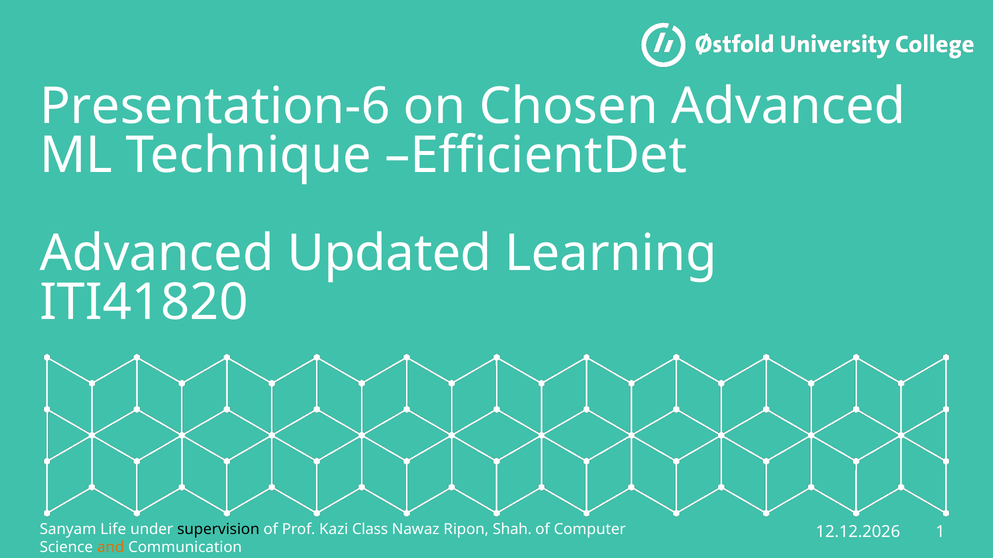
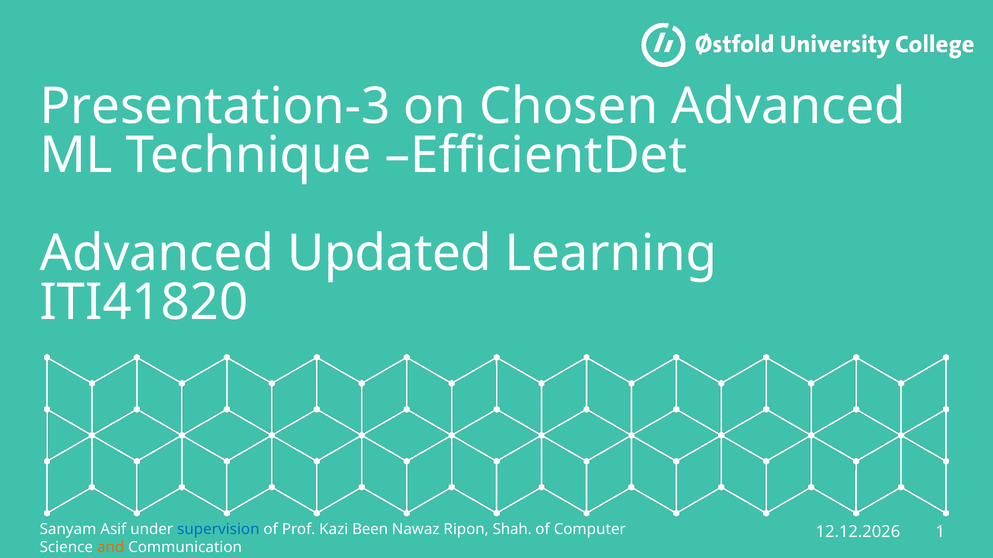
Presentation-6: Presentation-6 -> Presentation-3
Life: Life -> Asif
supervision colour: black -> blue
Class: Class -> Been
